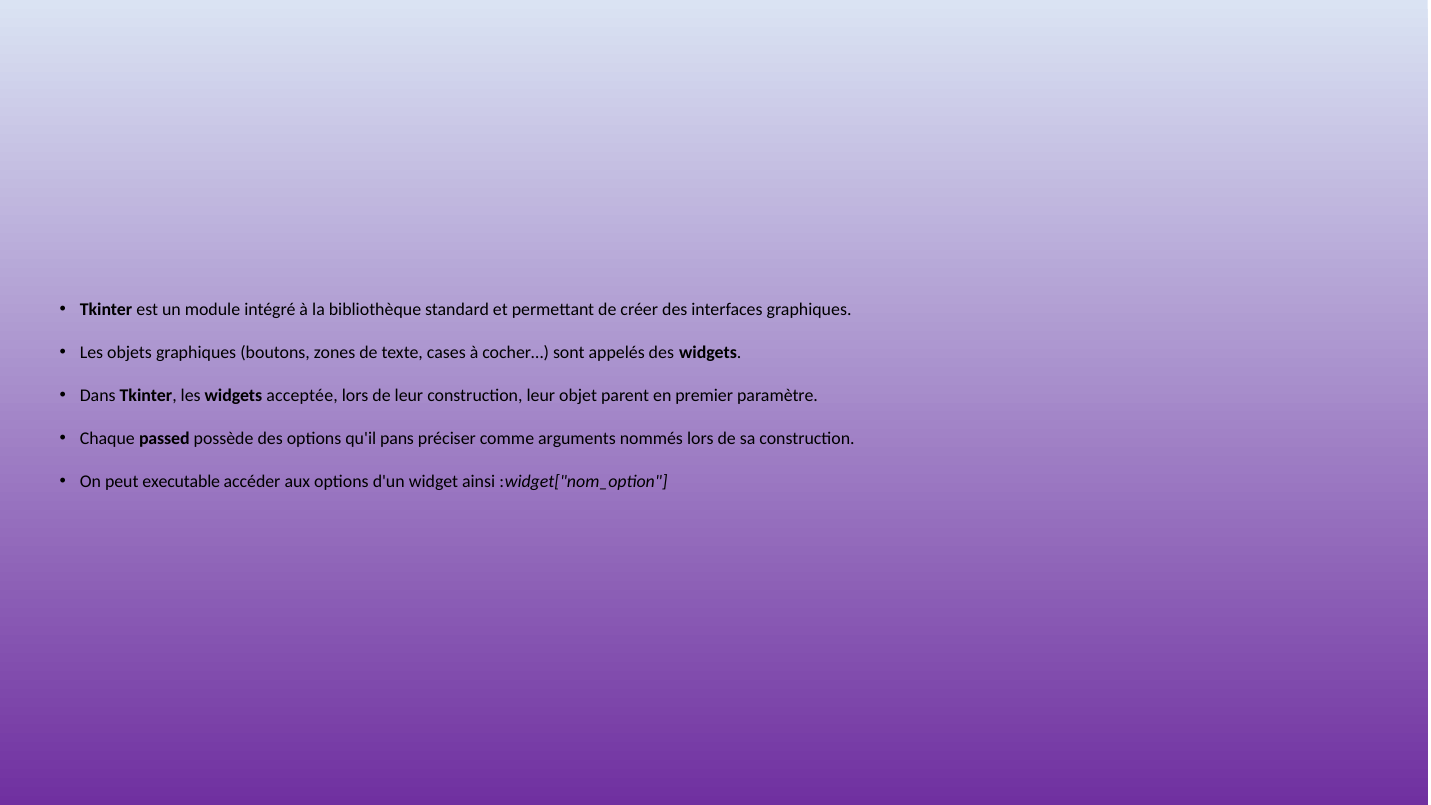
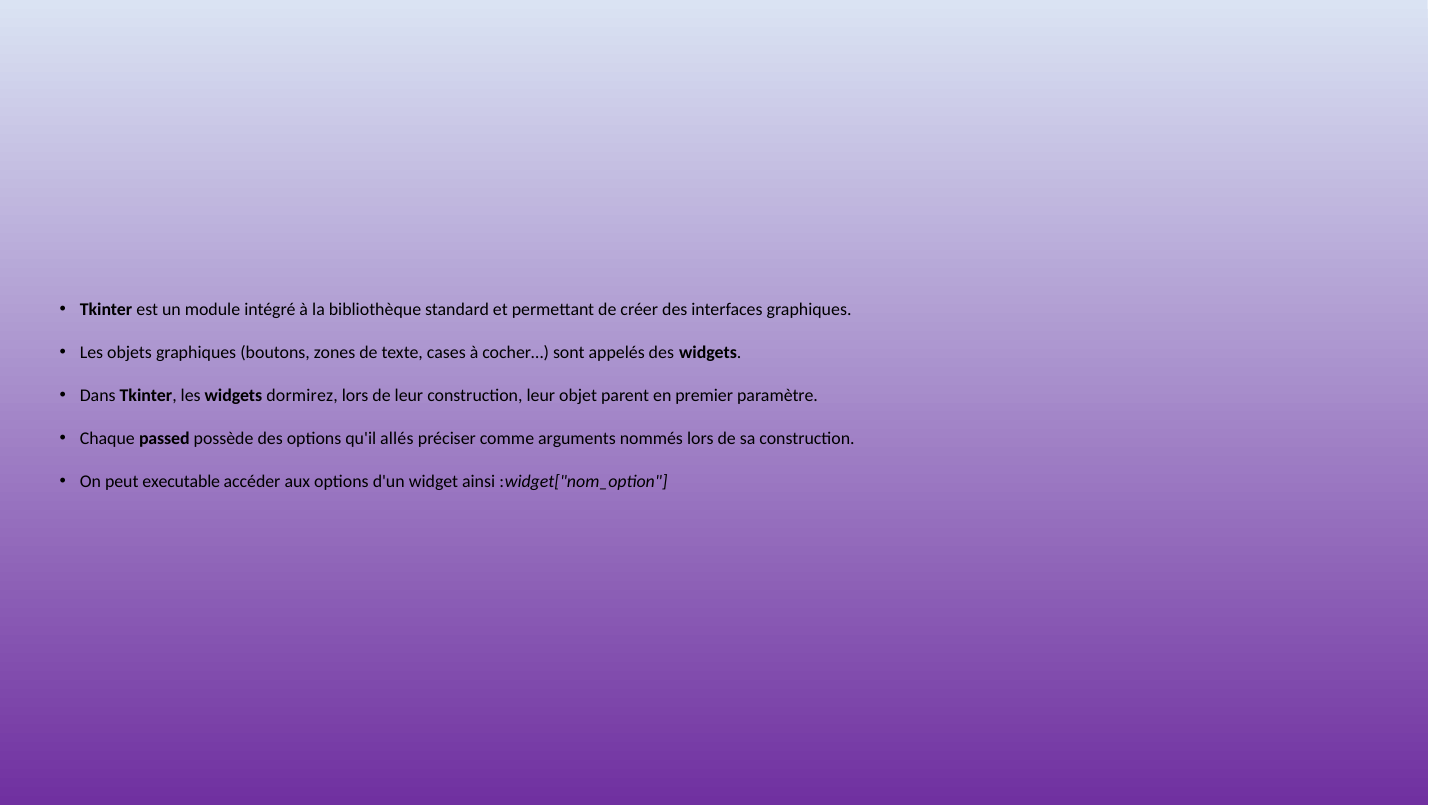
acceptée: acceptée -> dormirez
pans: pans -> allés
